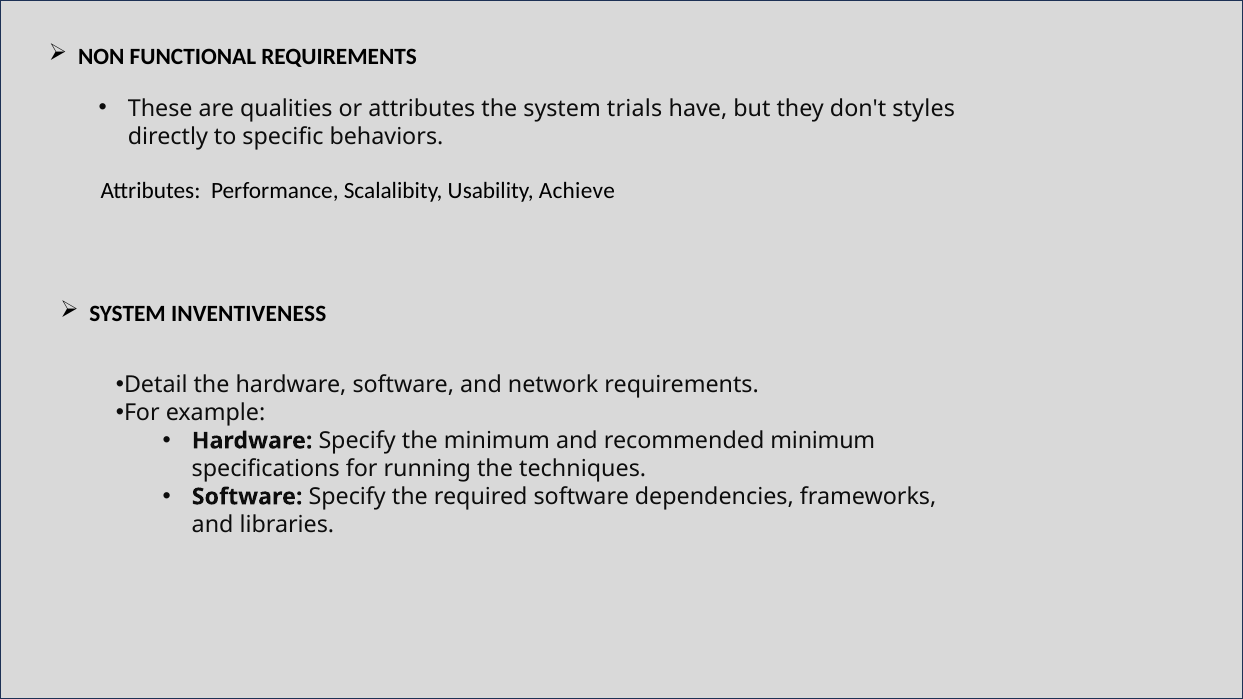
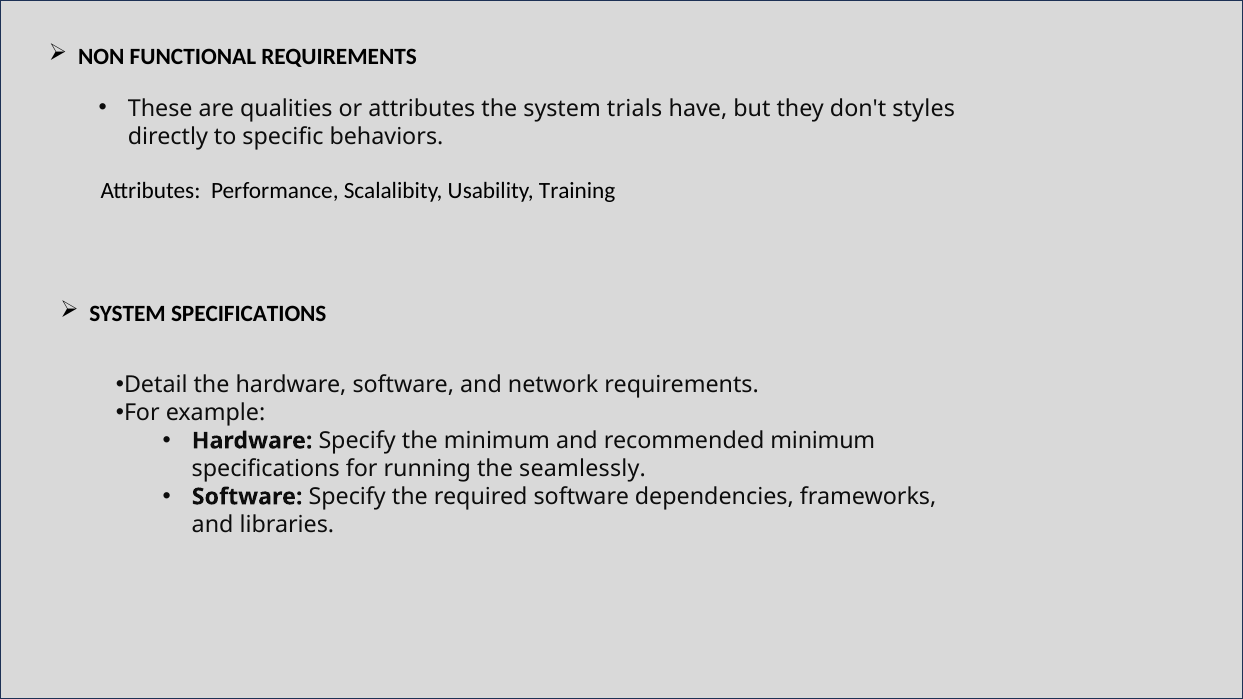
Achieve: Achieve -> Training
SYSTEM INVENTIVENESS: INVENTIVENESS -> SPECIFICATIONS
techniques: techniques -> seamlessly
